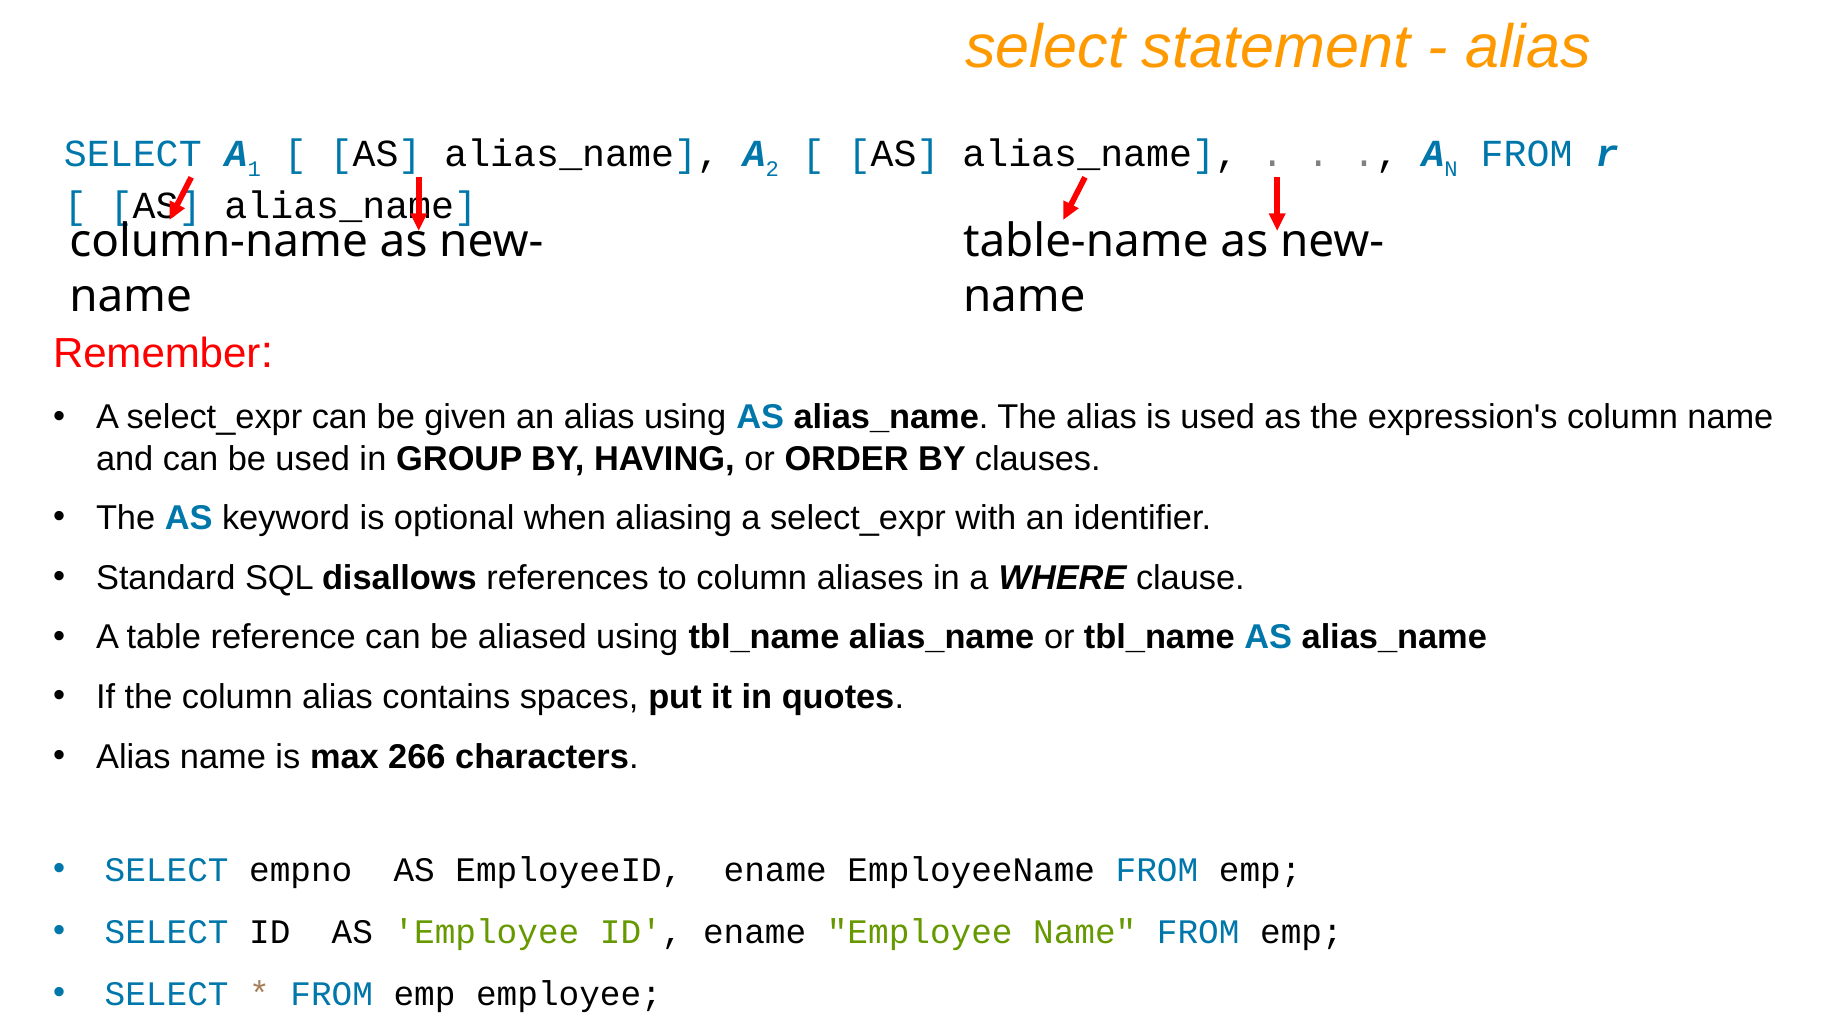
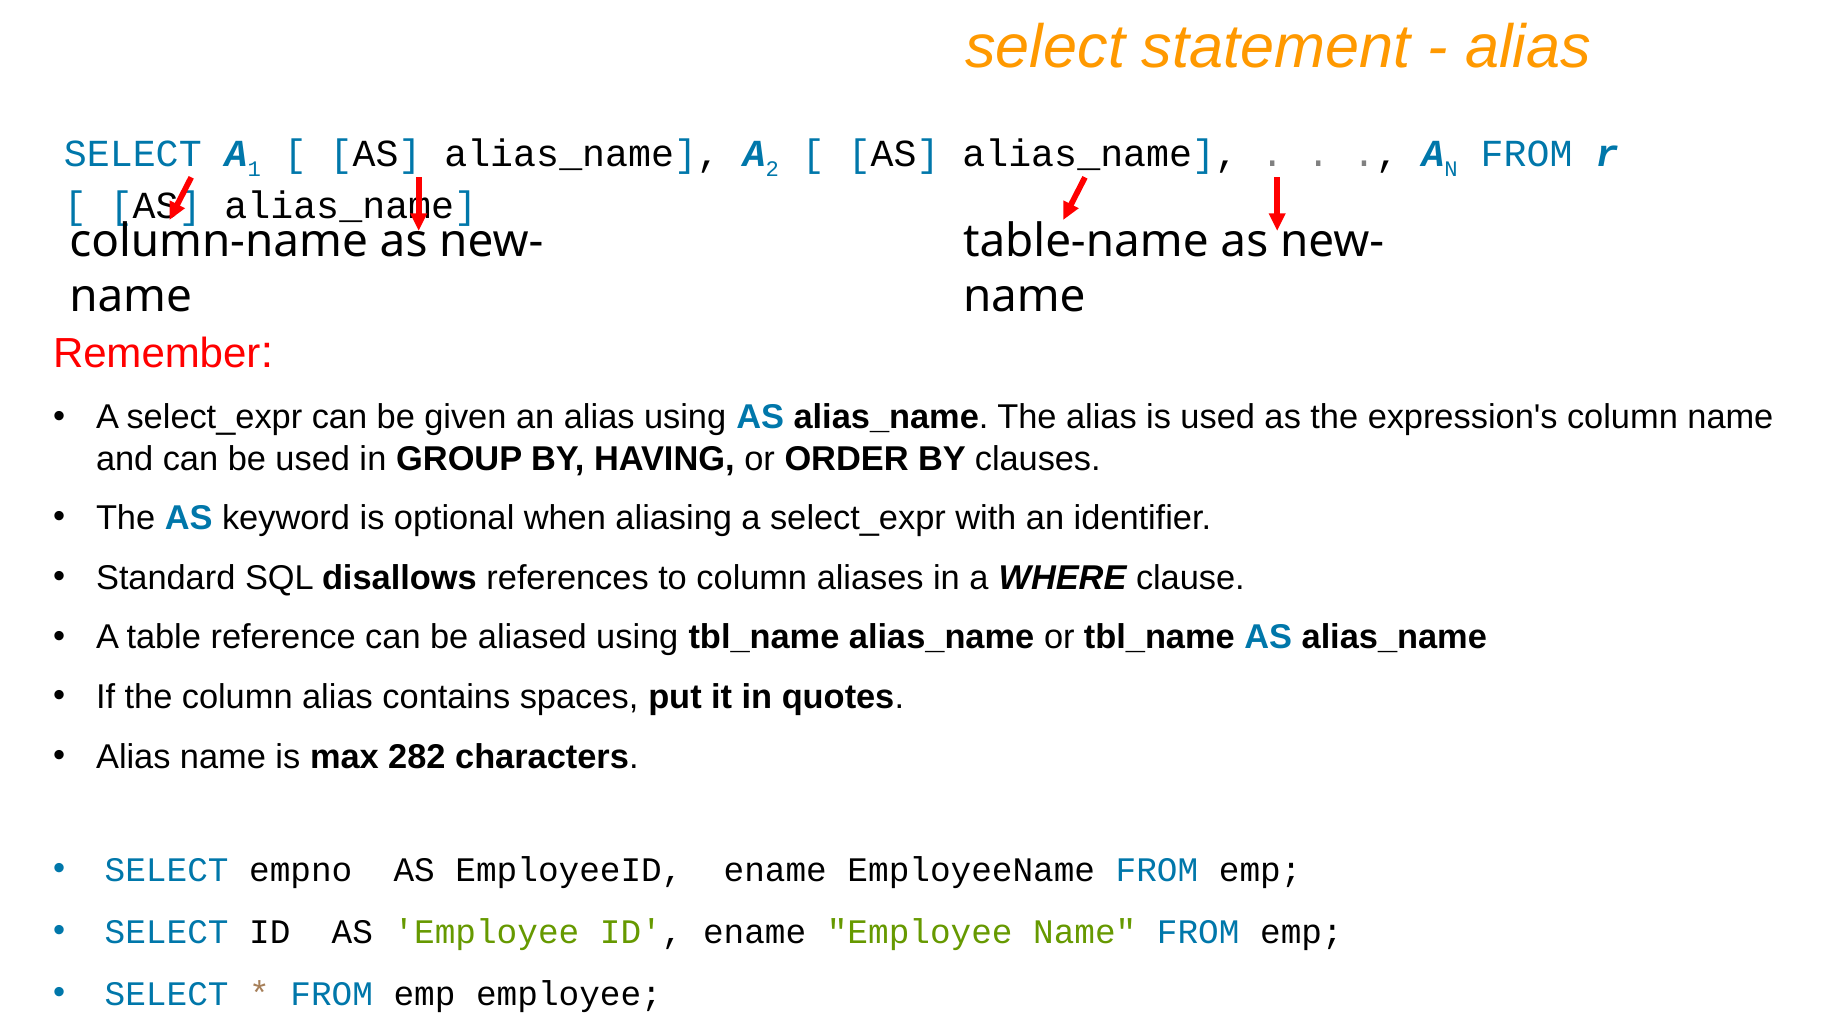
266: 266 -> 282
